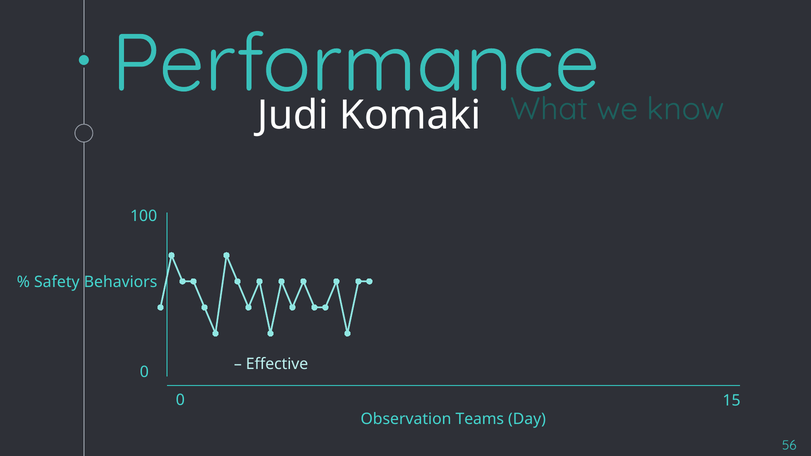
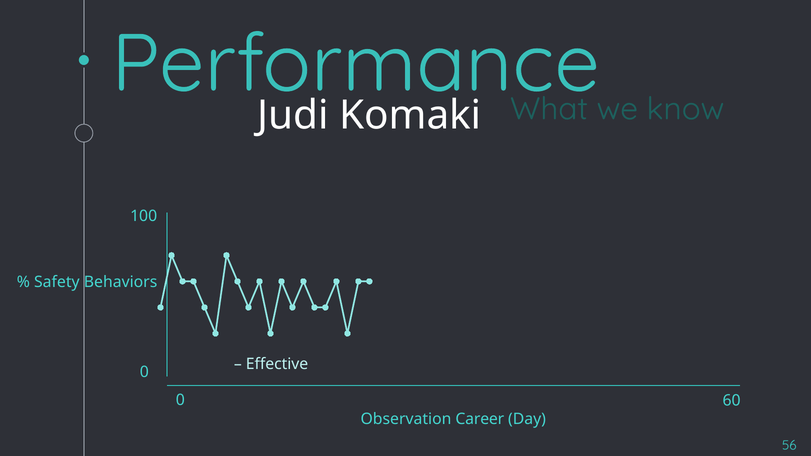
15: 15 -> 60
Teams: Teams -> Career
